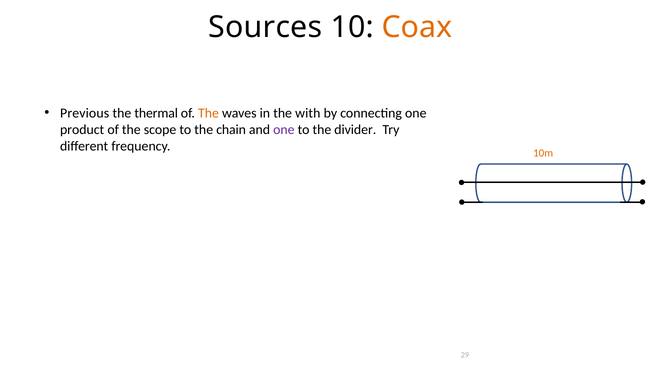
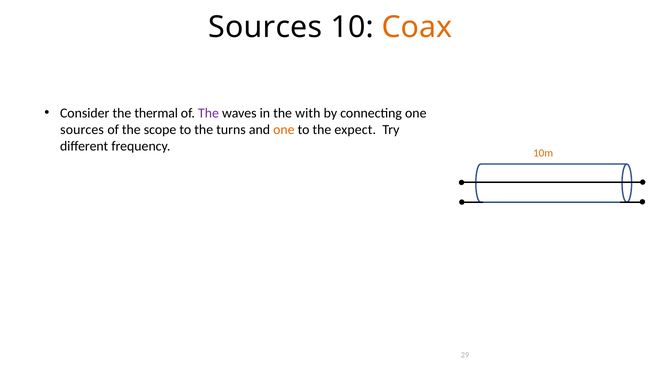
Previous: Previous -> Consider
The at (208, 113) colour: orange -> purple
product at (82, 130): product -> sources
chain: chain -> turns
one at (284, 130) colour: purple -> orange
divider: divider -> expect
